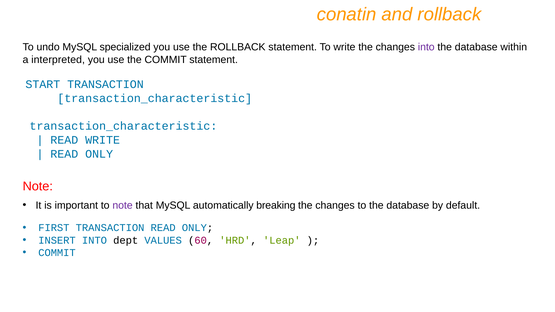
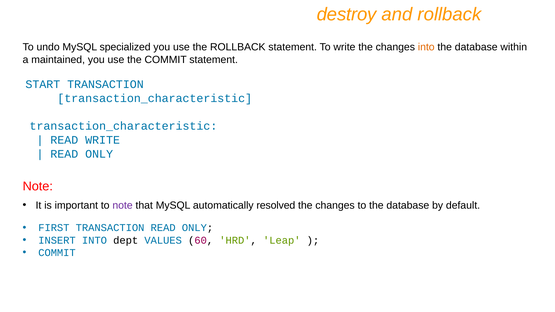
conatin: conatin -> destroy
into at (426, 47) colour: purple -> orange
interpreted: interpreted -> maintained
breaking: breaking -> resolved
